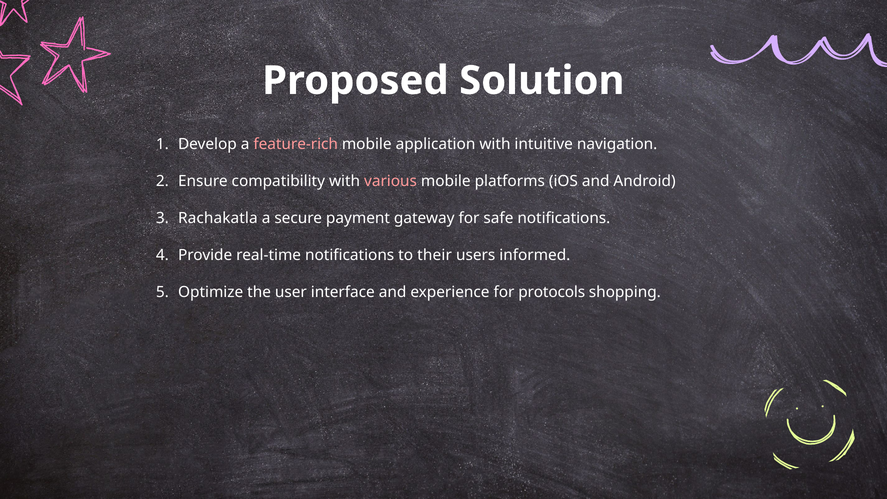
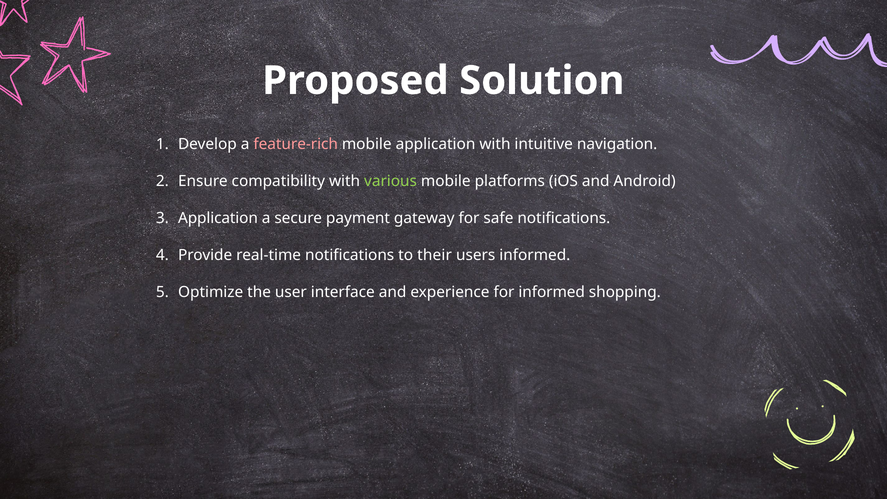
various colour: pink -> light green
Rachakatla at (218, 218): Rachakatla -> Application
for protocols: protocols -> informed
